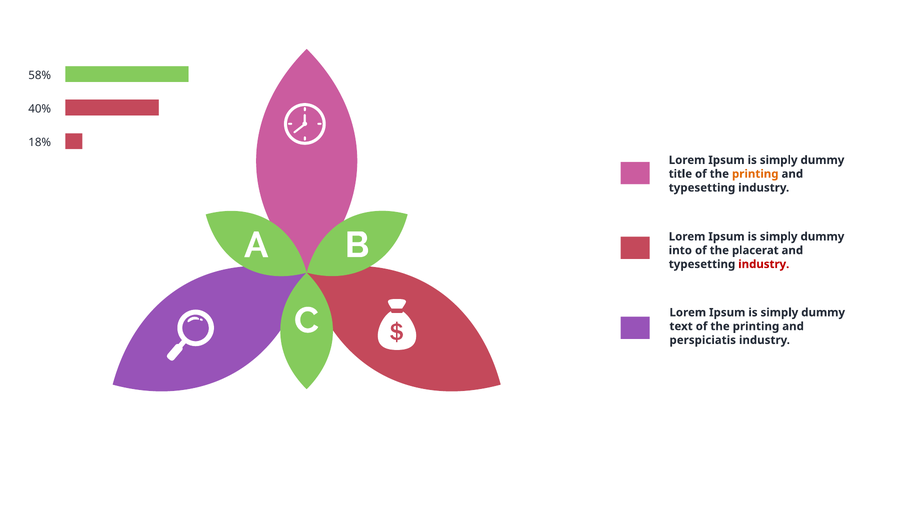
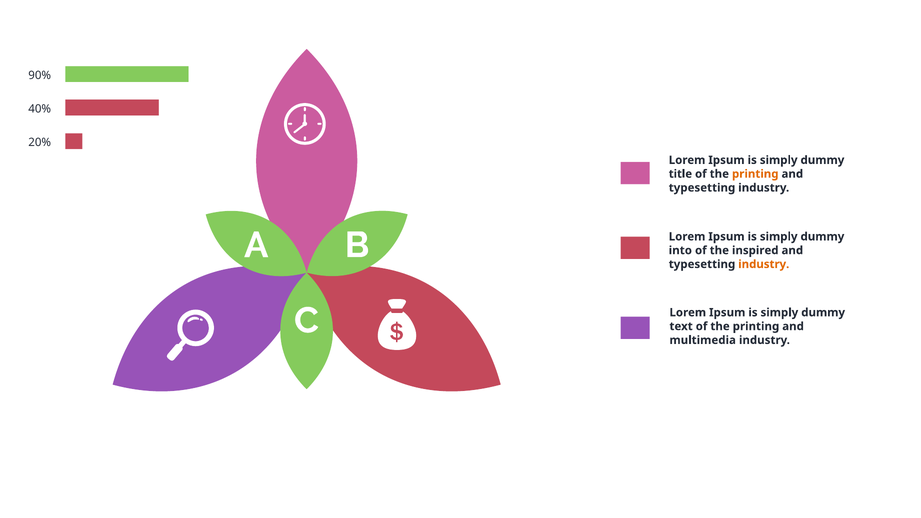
58%: 58% -> 90%
18%: 18% -> 20%
placerat: placerat -> inspired
industry at (764, 264) colour: red -> orange
perspiciatis: perspiciatis -> multimedia
